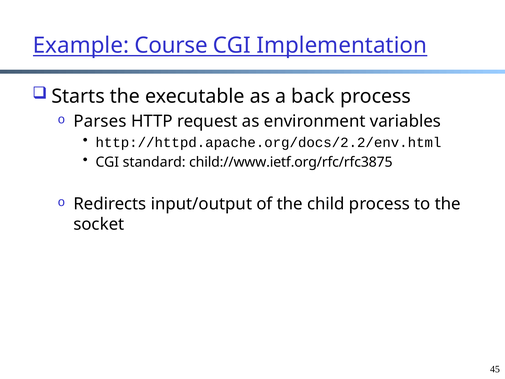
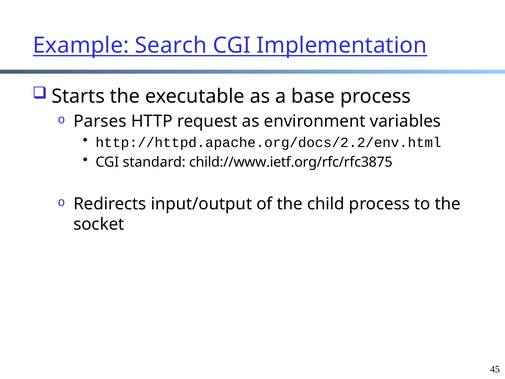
Course: Course -> Search
back: back -> base
